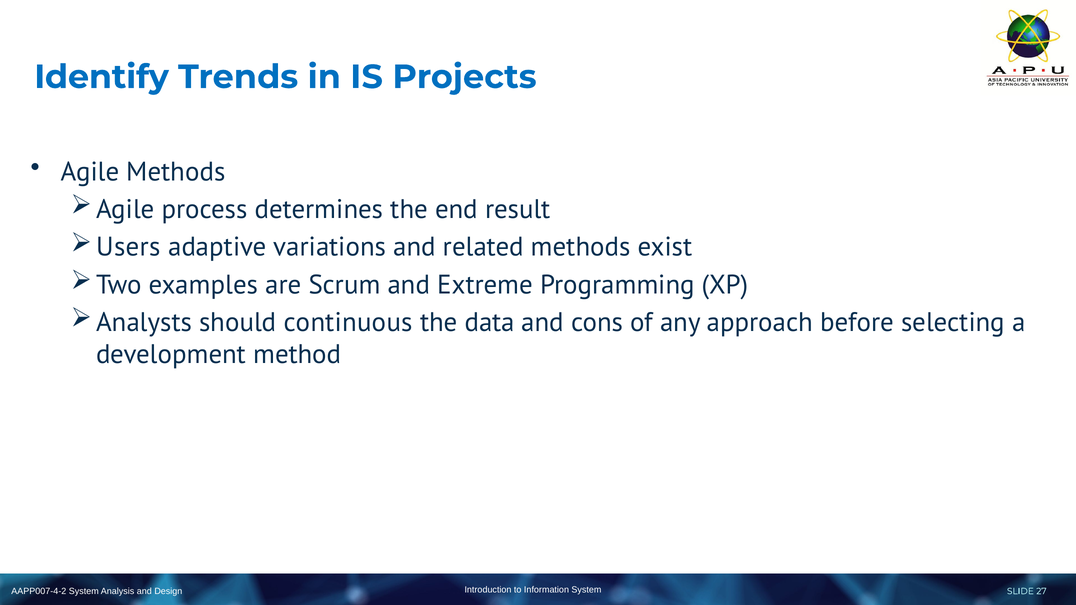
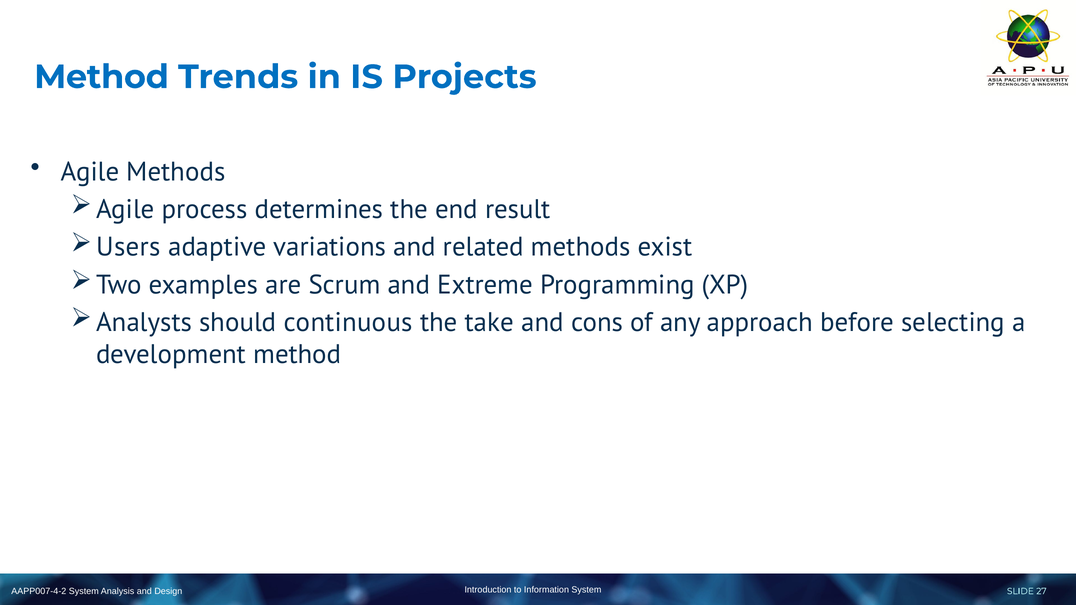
Identify at (101, 77): Identify -> Method
data: data -> take
